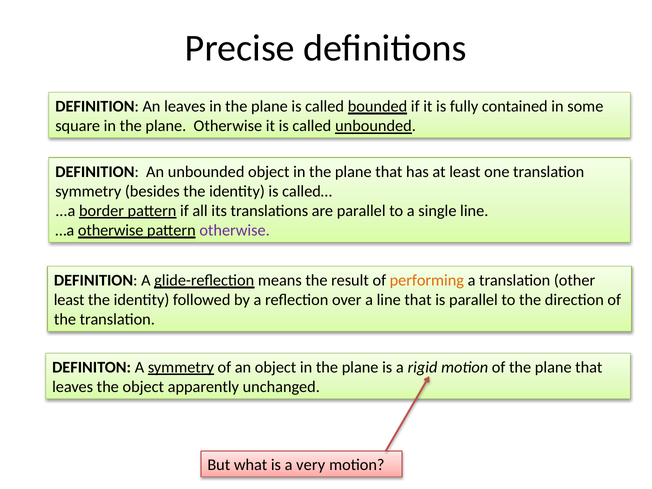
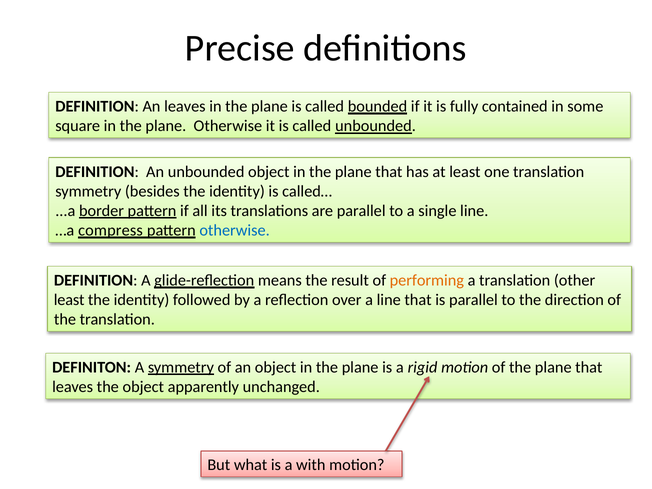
…a otherwise: otherwise -> compress
otherwise at (235, 230) colour: purple -> blue
very: very -> with
